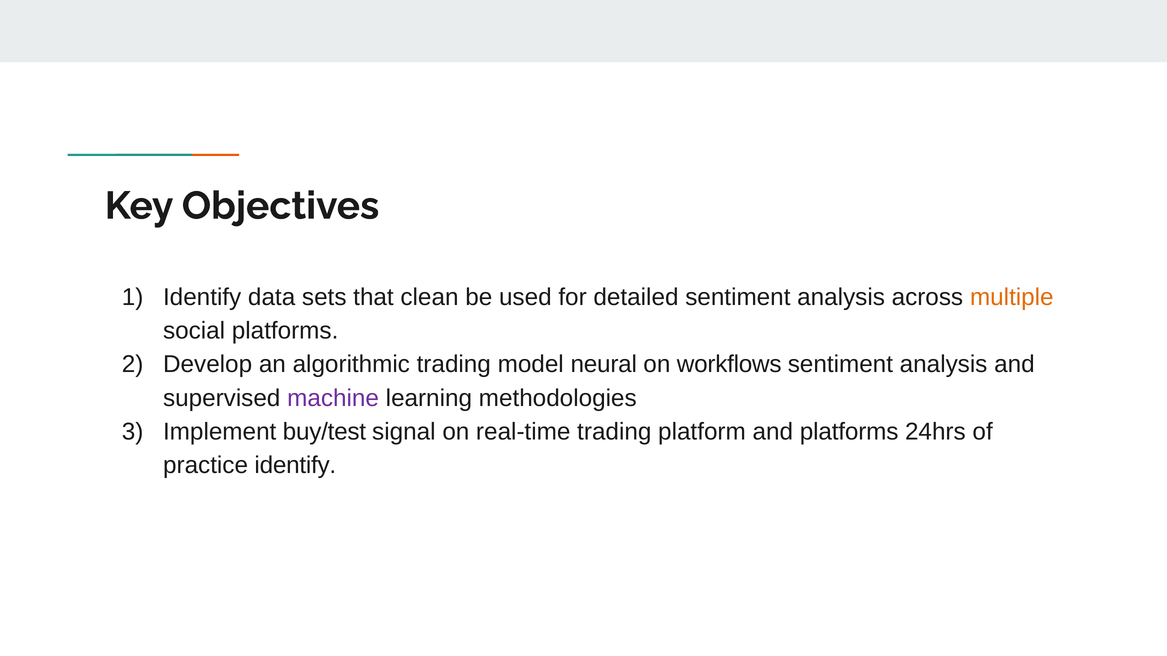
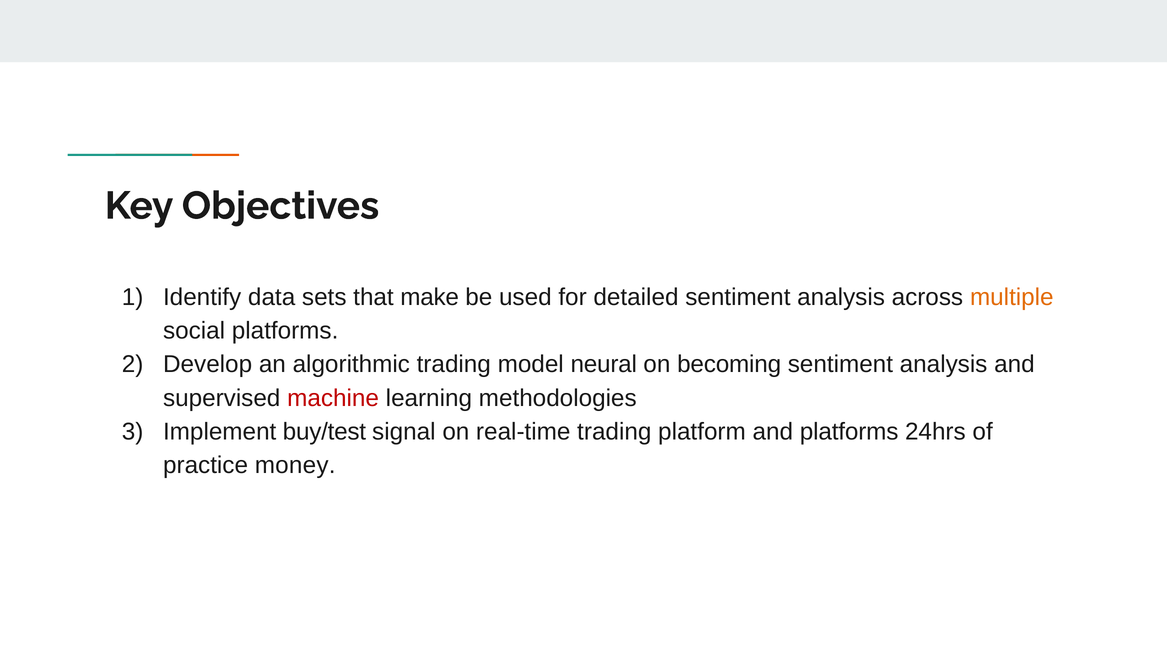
clean: clean -> make
workflows: workflows -> becoming
machine colour: purple -> red
practice identify: identify -> money
